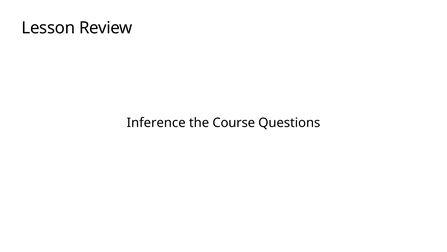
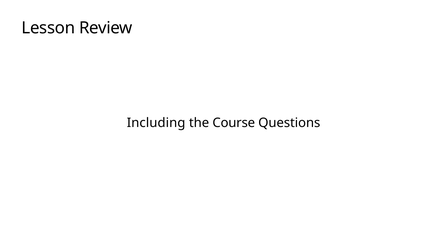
Inference: Inference -> Including
